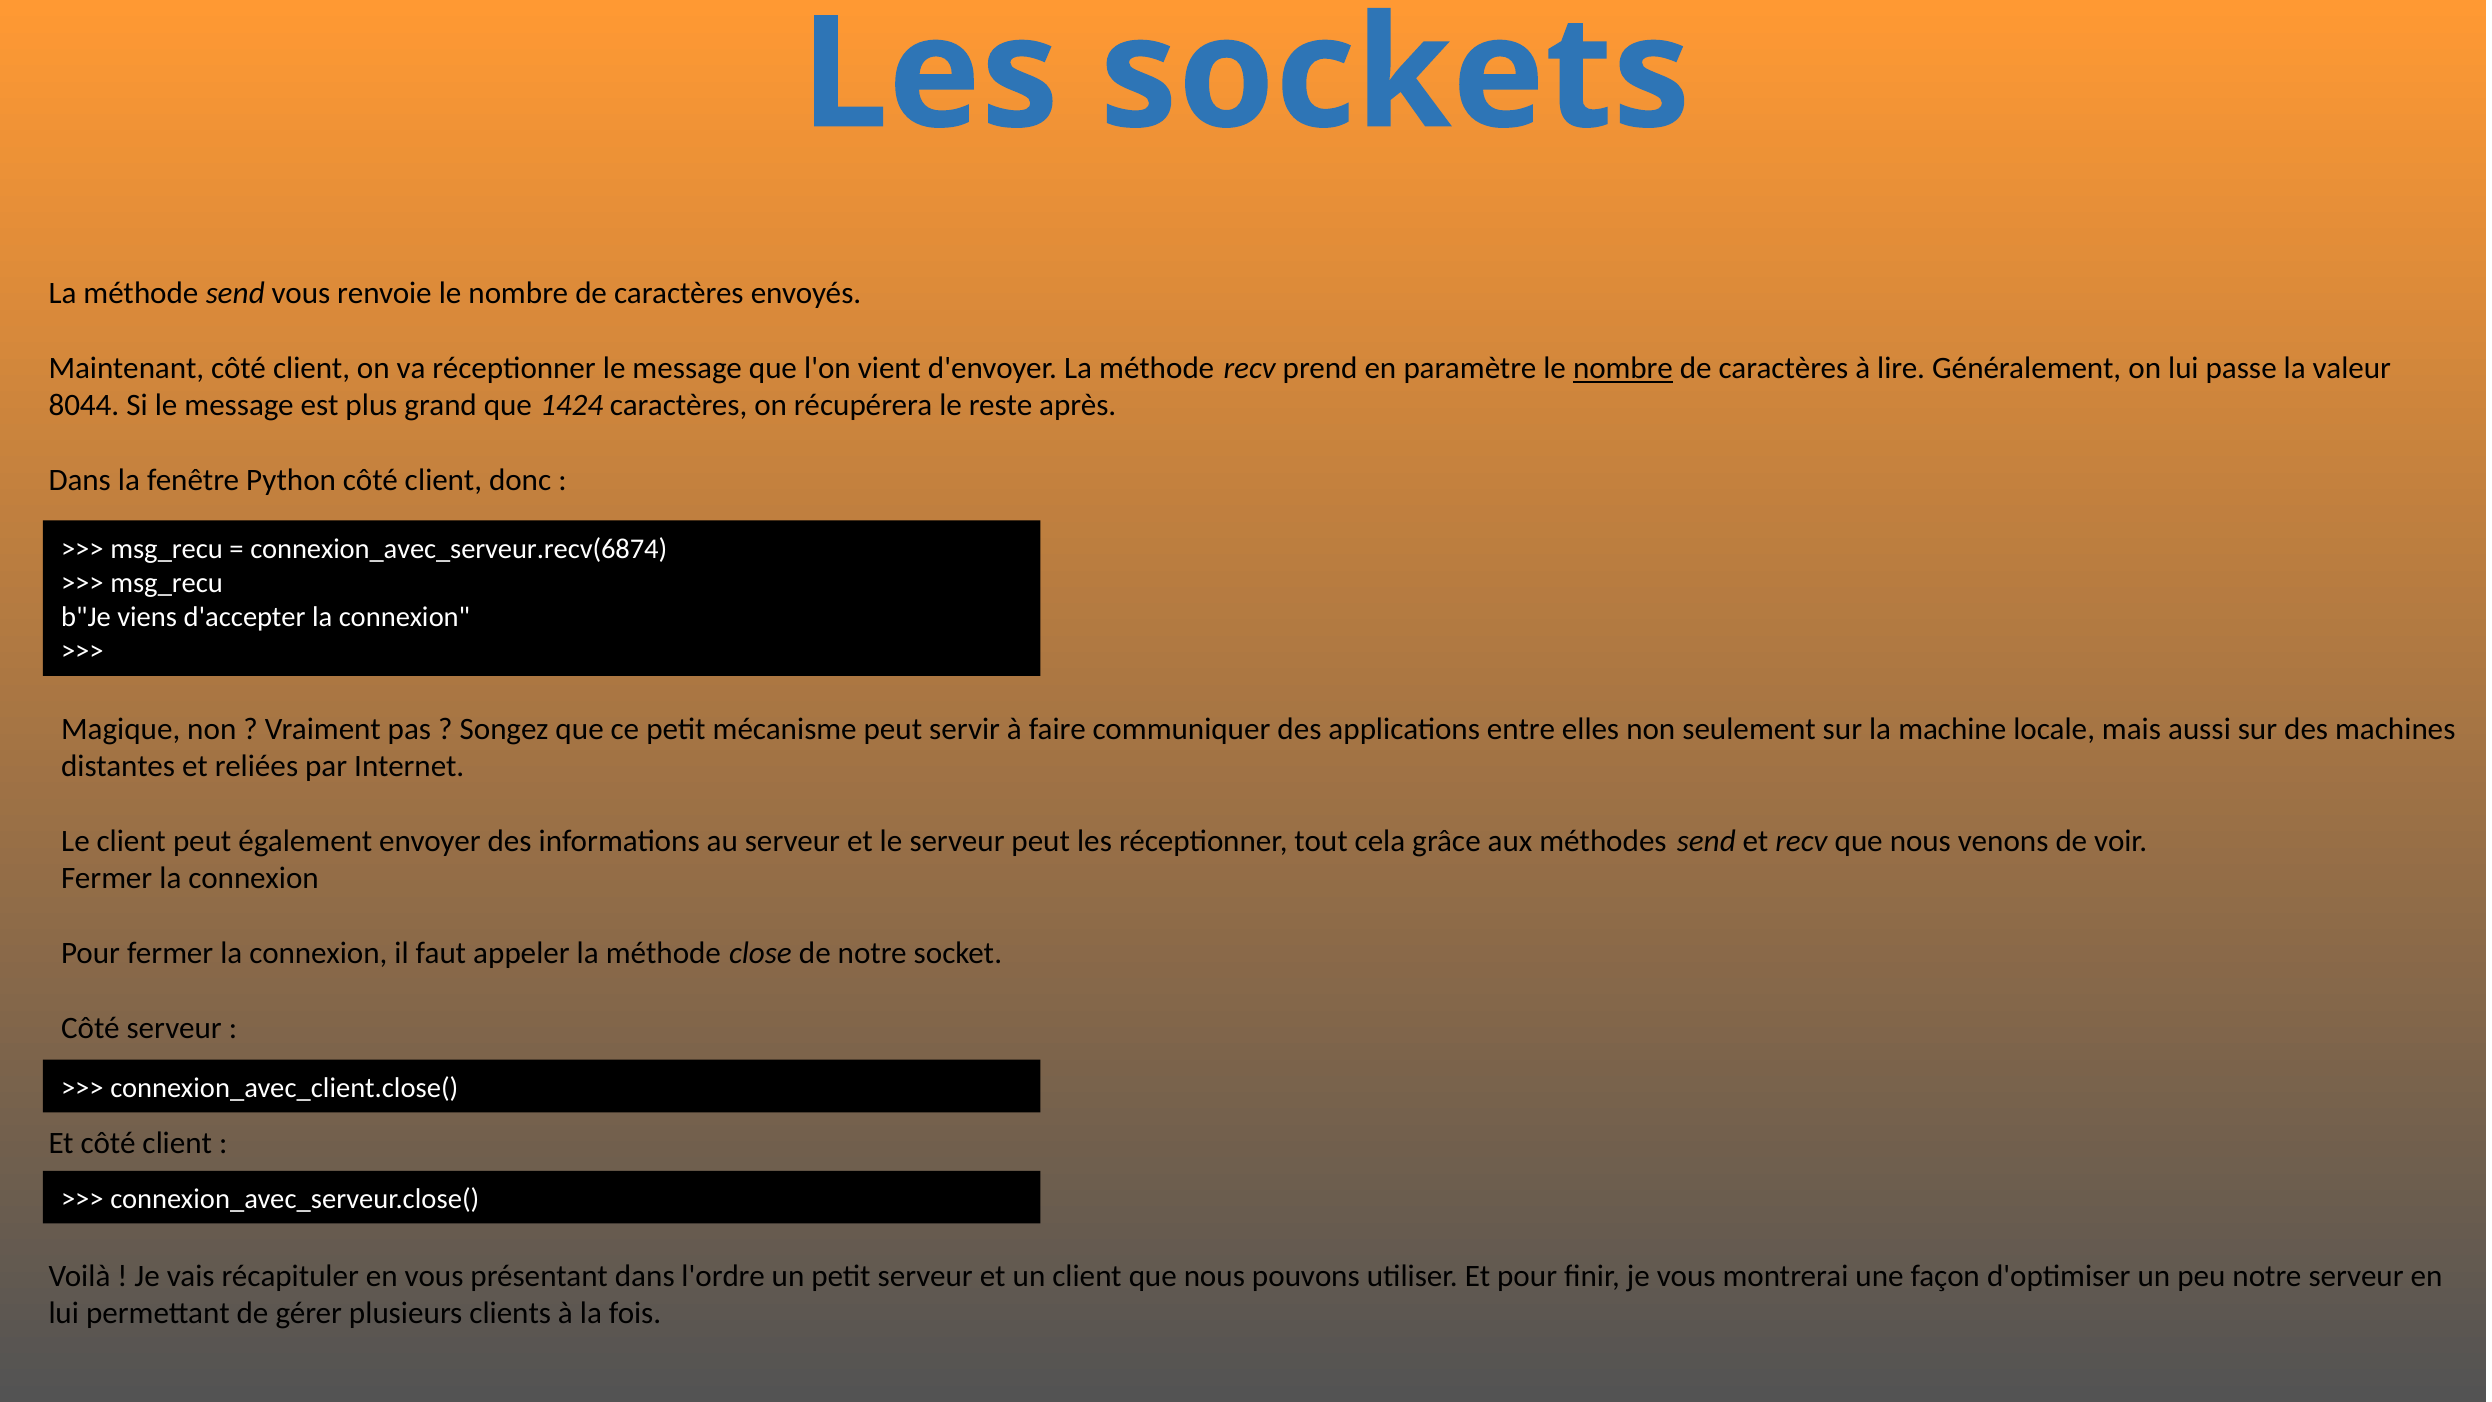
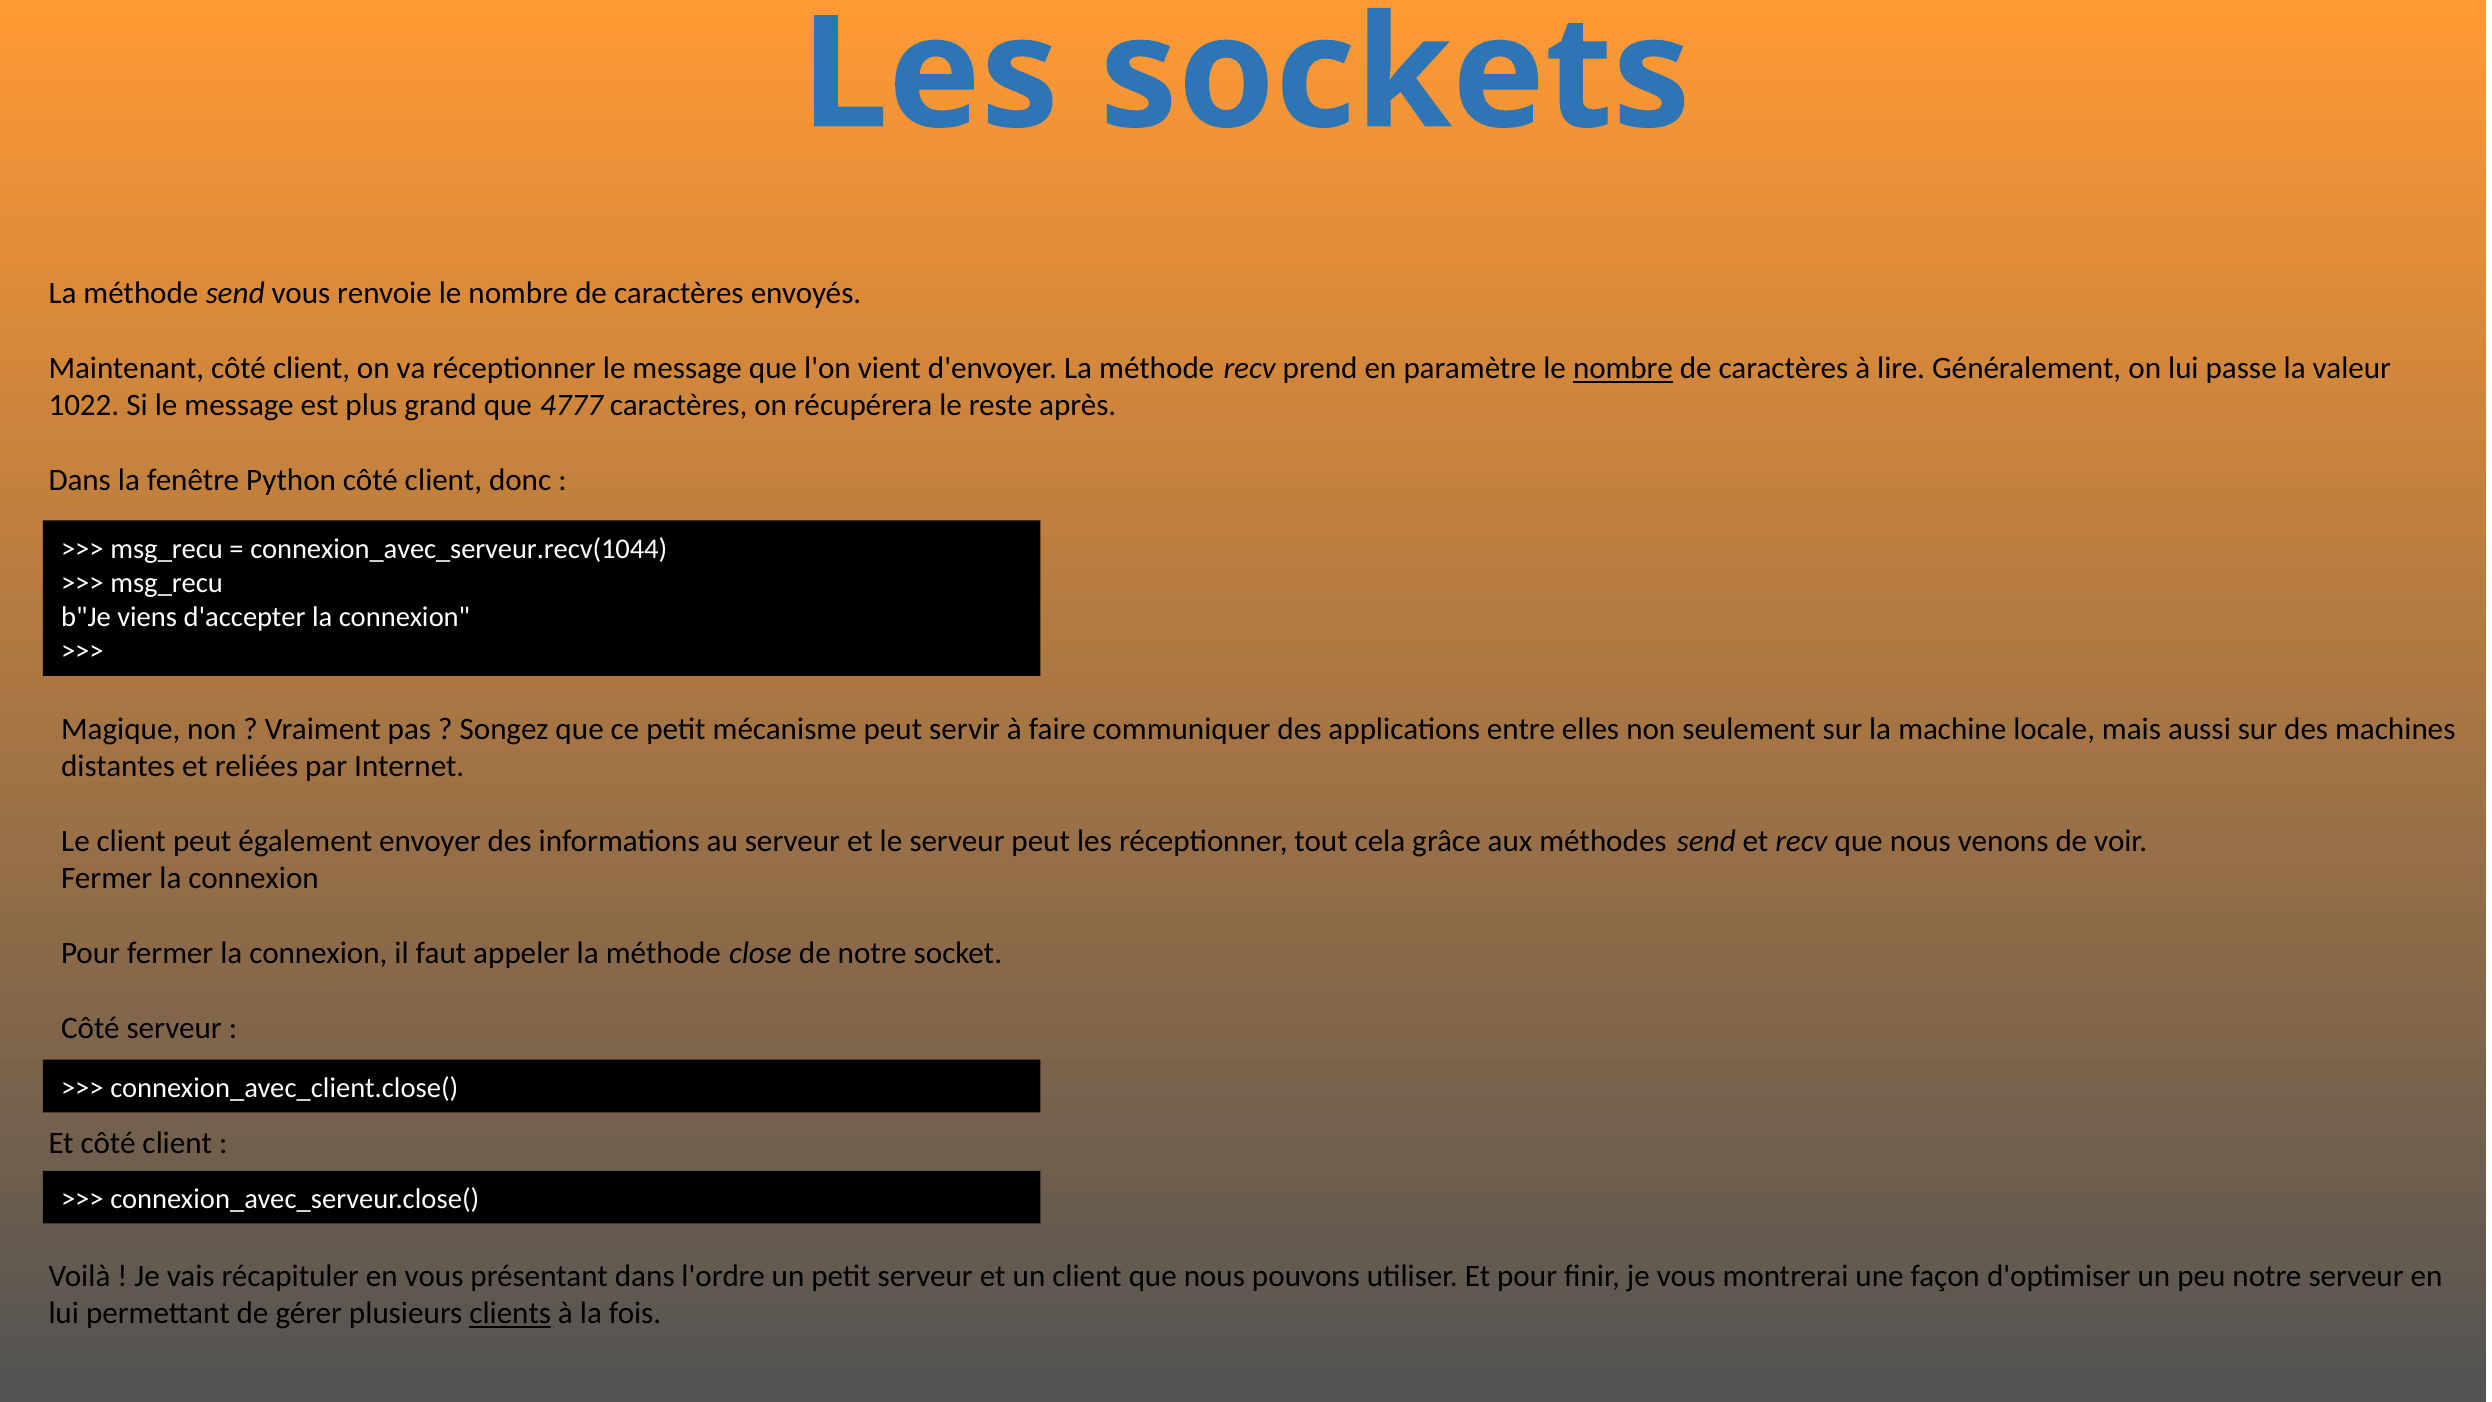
8044: 8044 -> 1022
1424: 1424 -> 4777
connexion_avec_serveur.recv(6874: connexion_avec_serveur.recv(6874 -> connexion_avec_serveur.recv(1044
clients underline: none -> present
